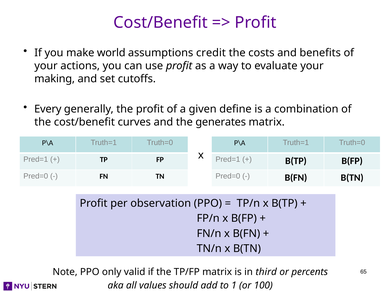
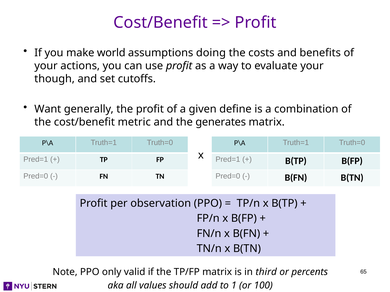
credit: credit -> doing
making: making -> though
Every: Every -> Want
curves: curves -> metric
